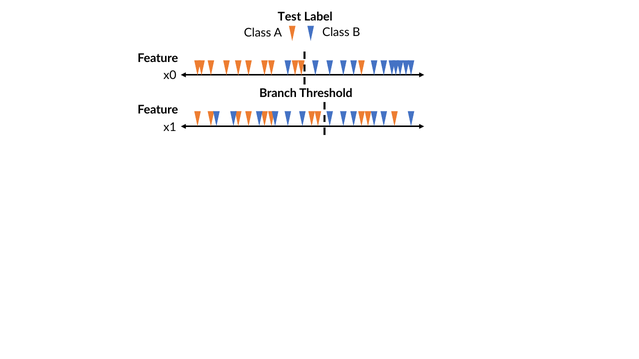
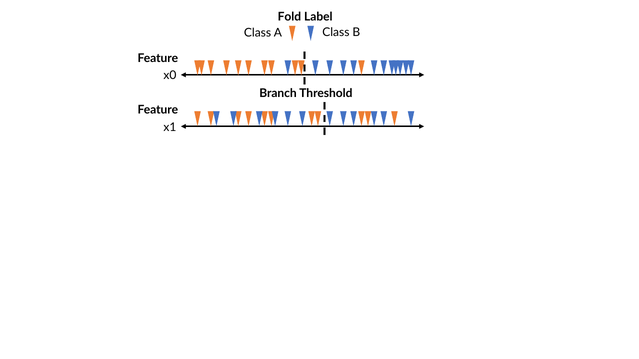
Test: Test -> Fold
